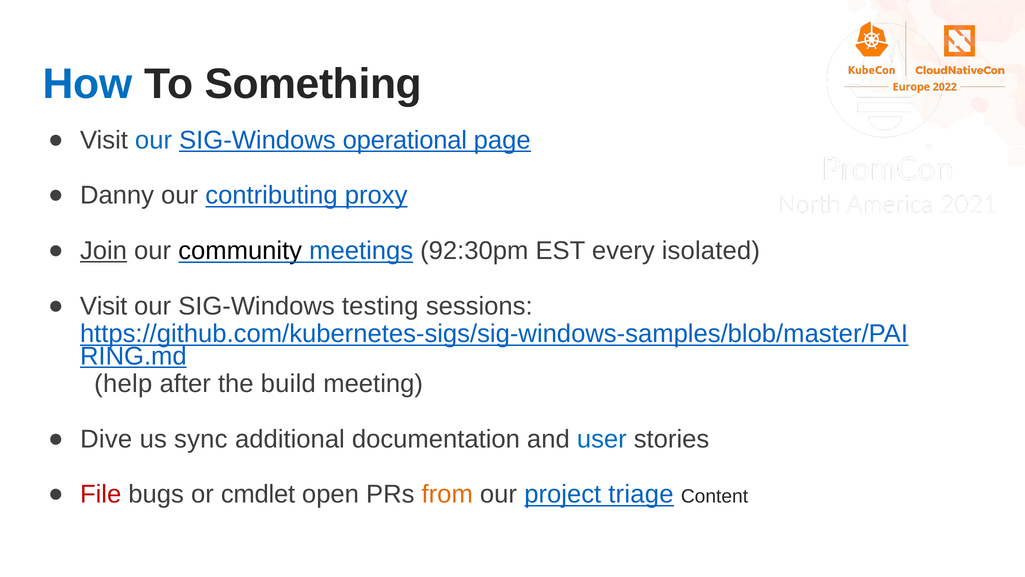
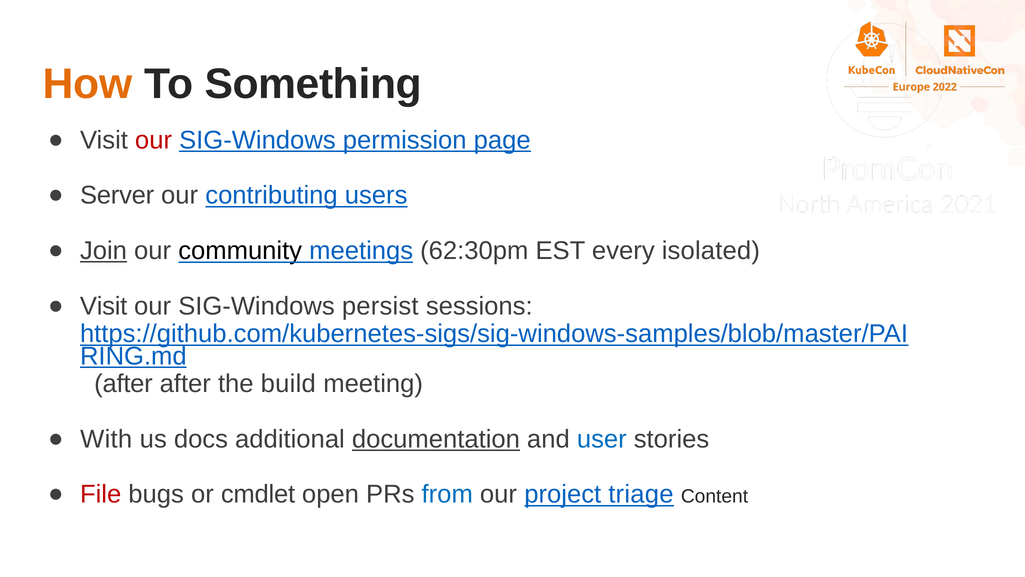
How colour: blue -> orange
our at (154, 140) colour: blue -> red
operational: operational -> permission
Danny: Danny -> Server
proxy: proxy -> users
92:30pm: 92:30pm -> 62:30pm
testing: testing -> persist
help at (123, 383): help -> after
Dive: Dive -> With
sync: sync -> docs
documentation underline: none -> present
from colour: orange -> blue
